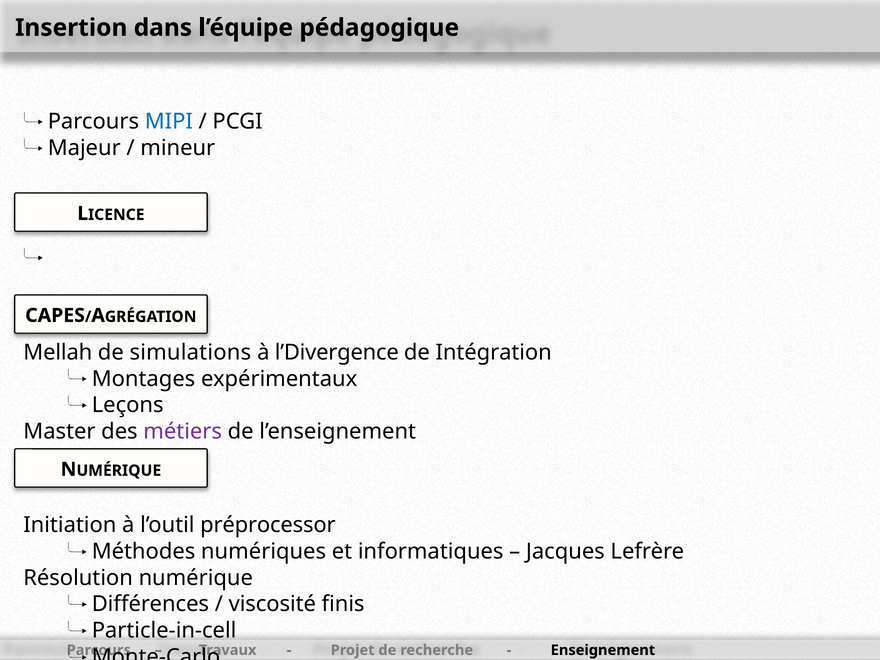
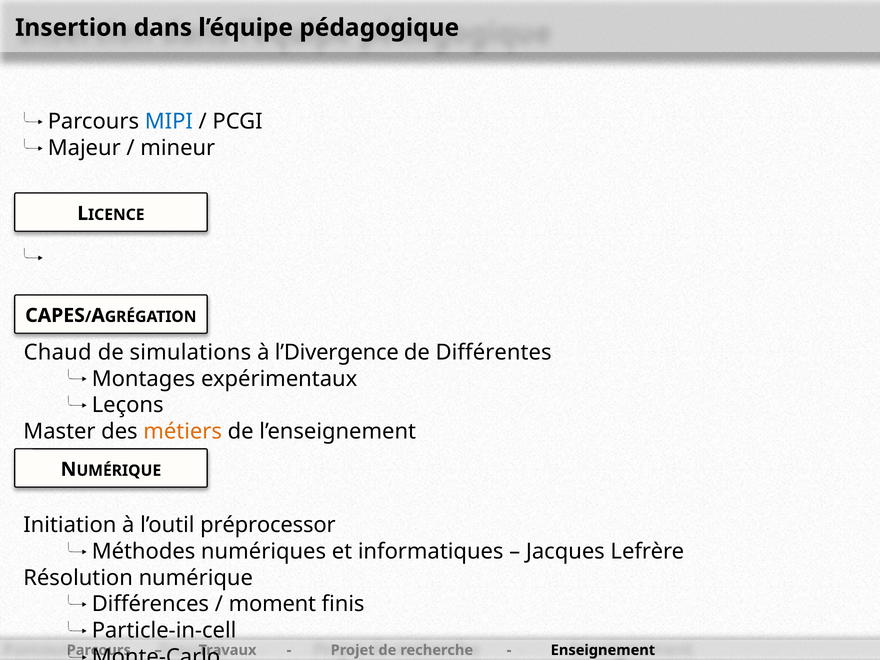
Mellah: Mellah -> Chaud
Intégration: Intégration -> Différentes
métiers colour: purple -> orange
viscosité: viscosité -> moment
